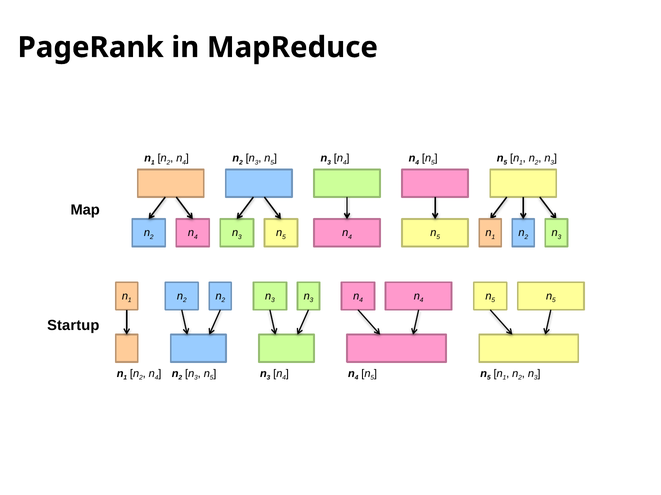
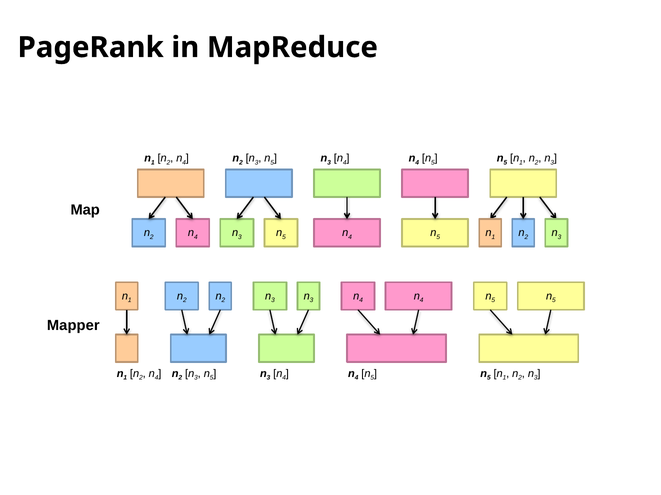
Startup: Startup -> Mapper
